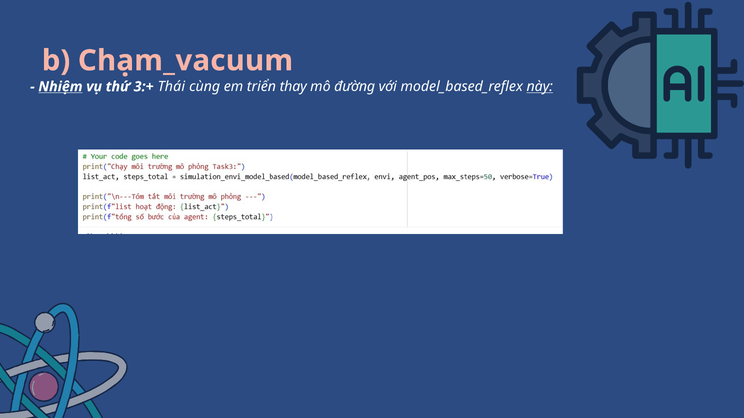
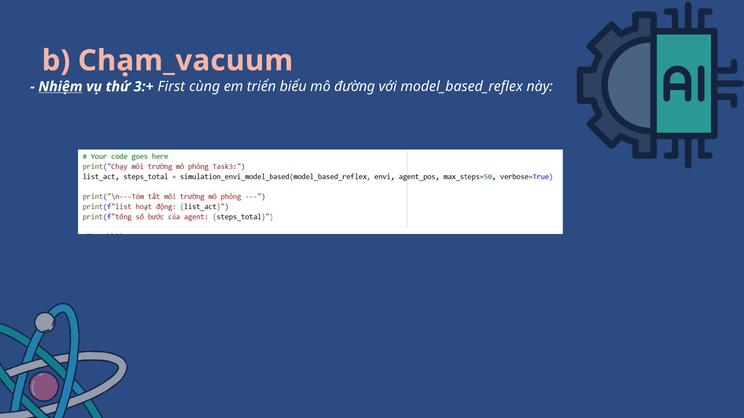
Thái: Thái -> First
thay: thay -> biểu
này underline: present -> none
